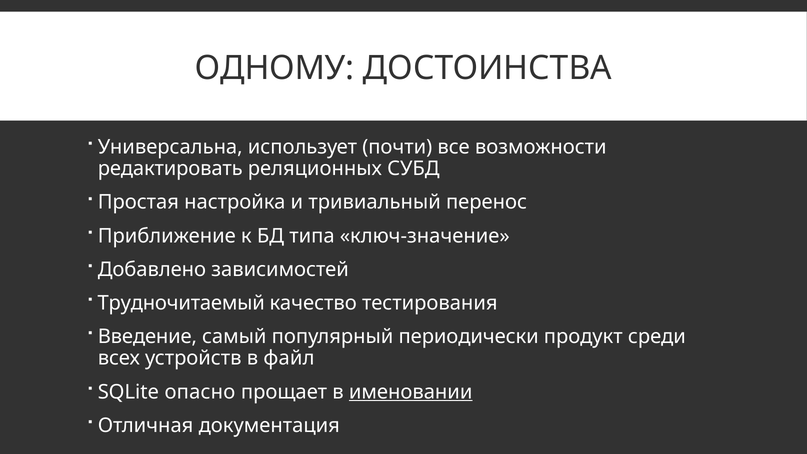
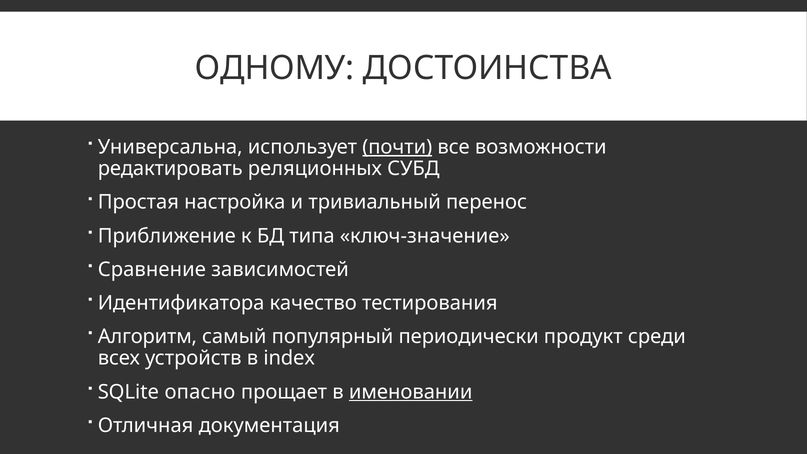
почти underline: none -> present
Добавлено: Добавлено -> Сравнение
Трудночитаемый: Трудночитаемый -> Идентификатора
Введение: Введение -> Алгоритм
файл: файл -> index
